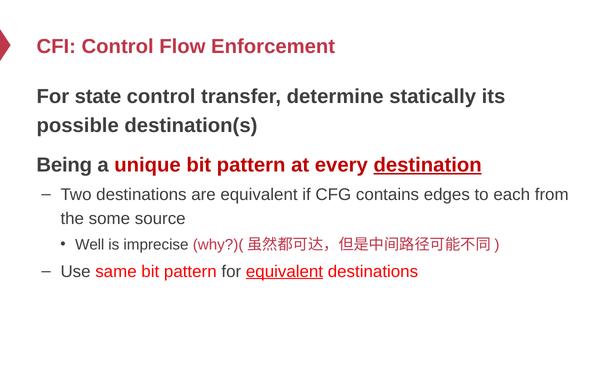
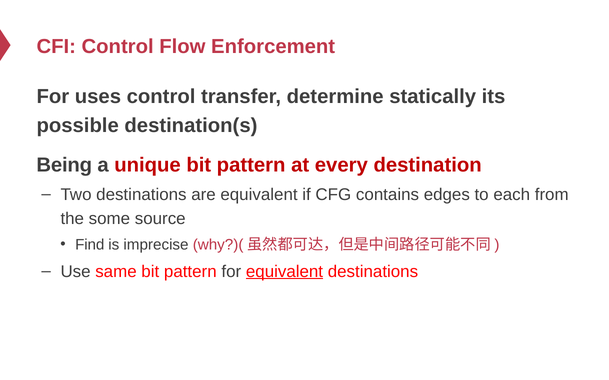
state: state -> uses
destination underline: present -> none
Well: Well -> Find
